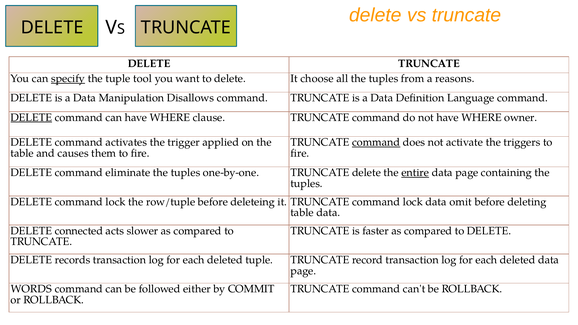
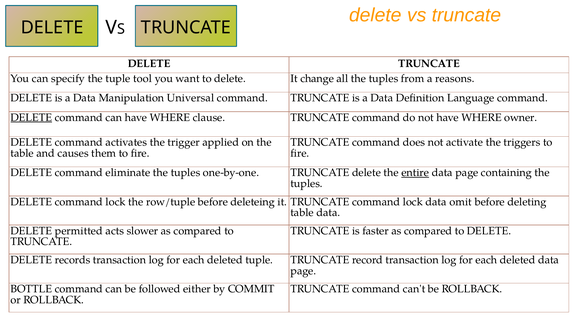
specify underline: present -> none
choose: choose -> change
Disallows: Disallows -> Universal
command at (376, 142) underline: present -> none
connected: connected -> permitted
WORDS: WORDS -> BOTTLE
